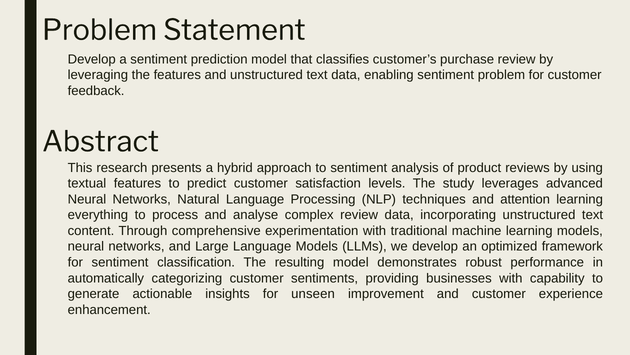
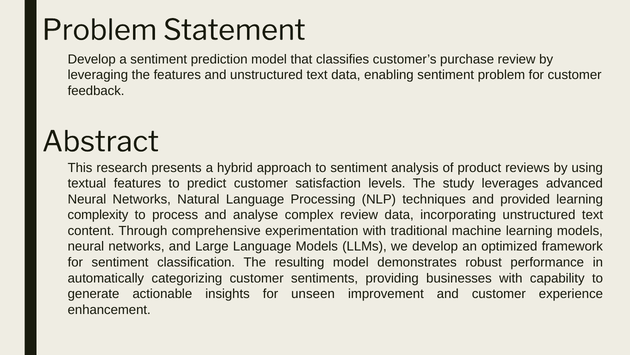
attention: attention -> provided
everything: everything -> complexity
